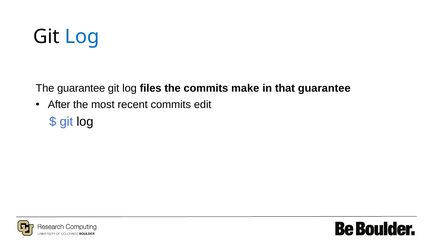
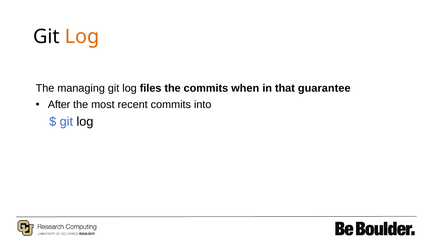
Log at (82, 36) colour: blue -> orange
The guarantee: guarantee -> managing
make: make -> when
edit: edit -> into
